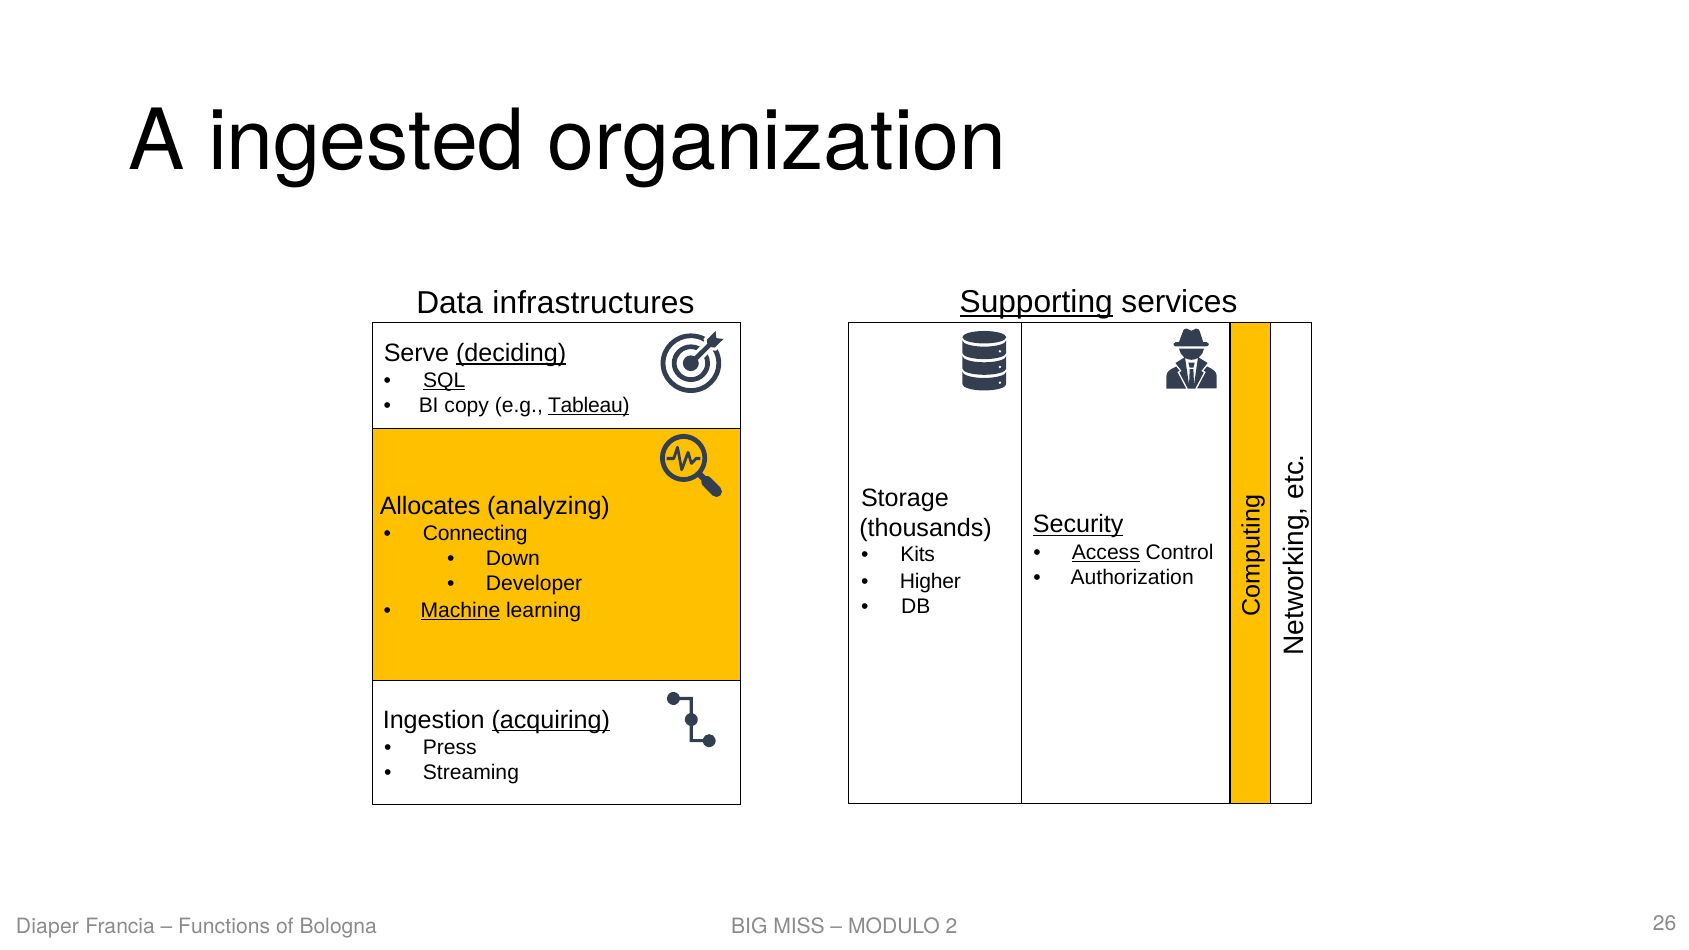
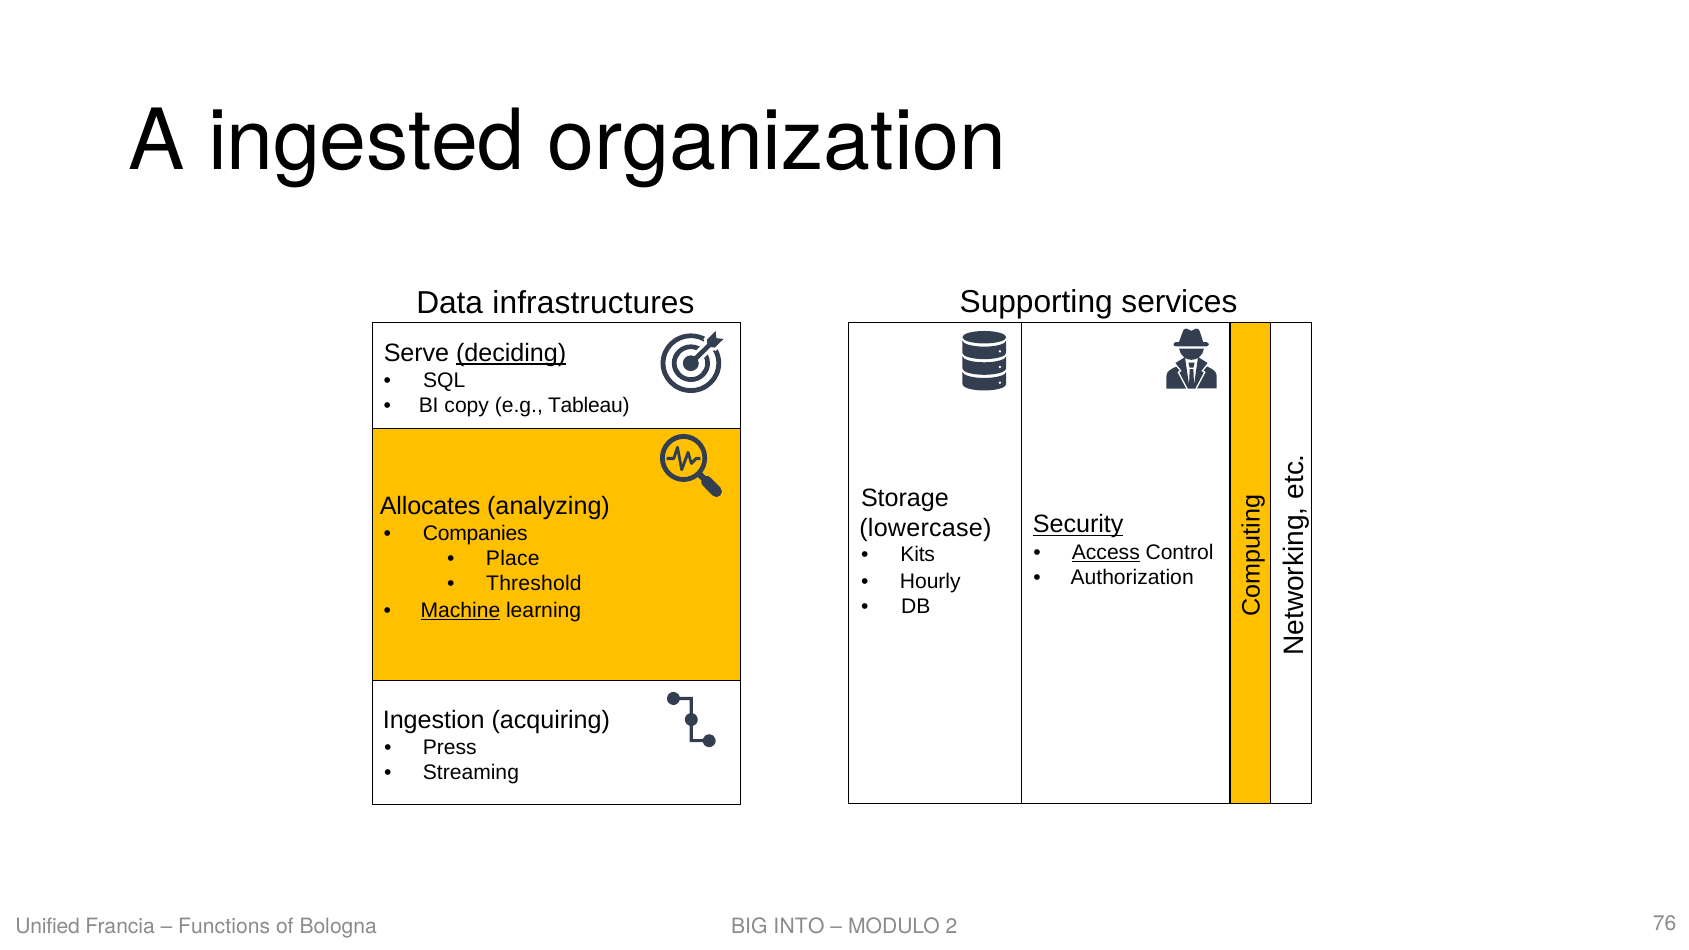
Supporting underline: present -> none
SQL underline: present -> none
Tableau underline: present -> none
thousands: thousands -> lowercase
Connecting: Connecting -> Companies
Down: Down -> Place
Higher: Higher -> Hourly
Developer: Developer -> Threshold
acquiring underline: present -> none
Diaper: Diaper -> Unified
MISS: MISS -> INTO
26: 26 -> 76
